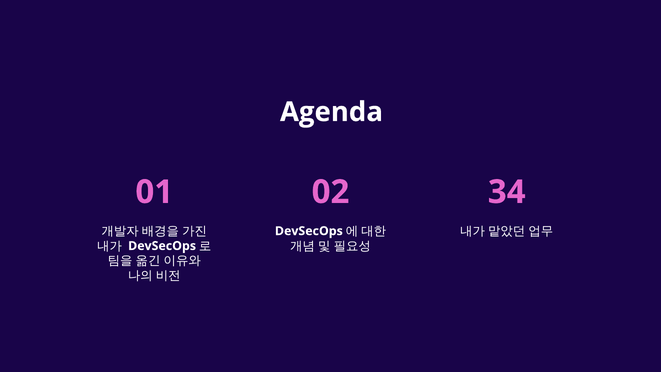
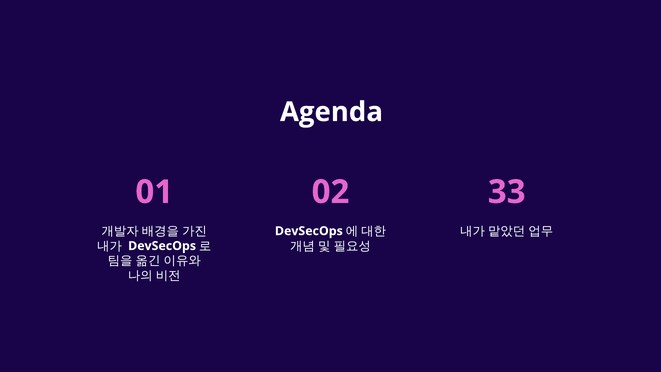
34: 34 -> 33
